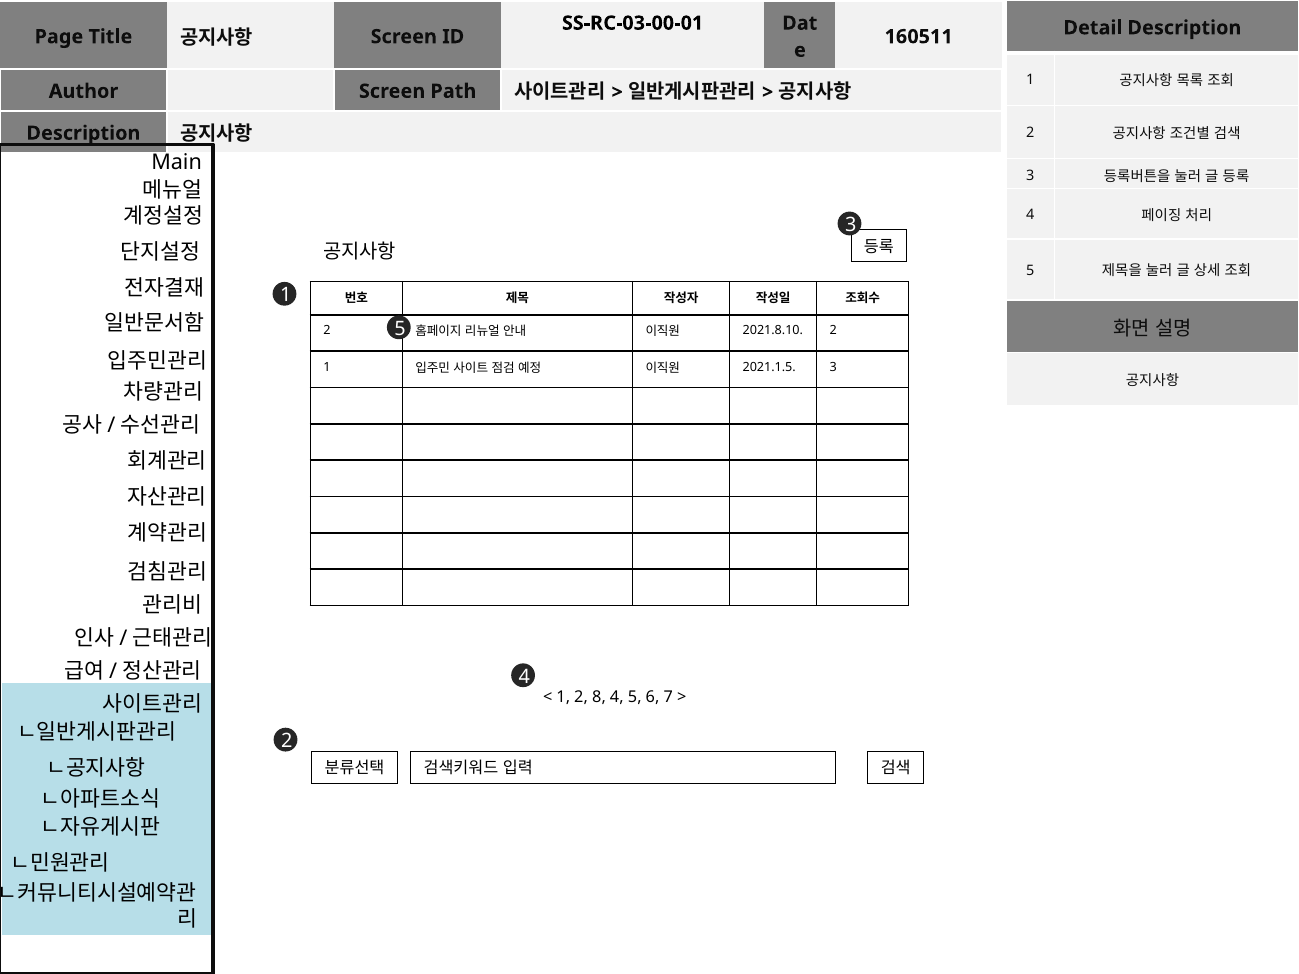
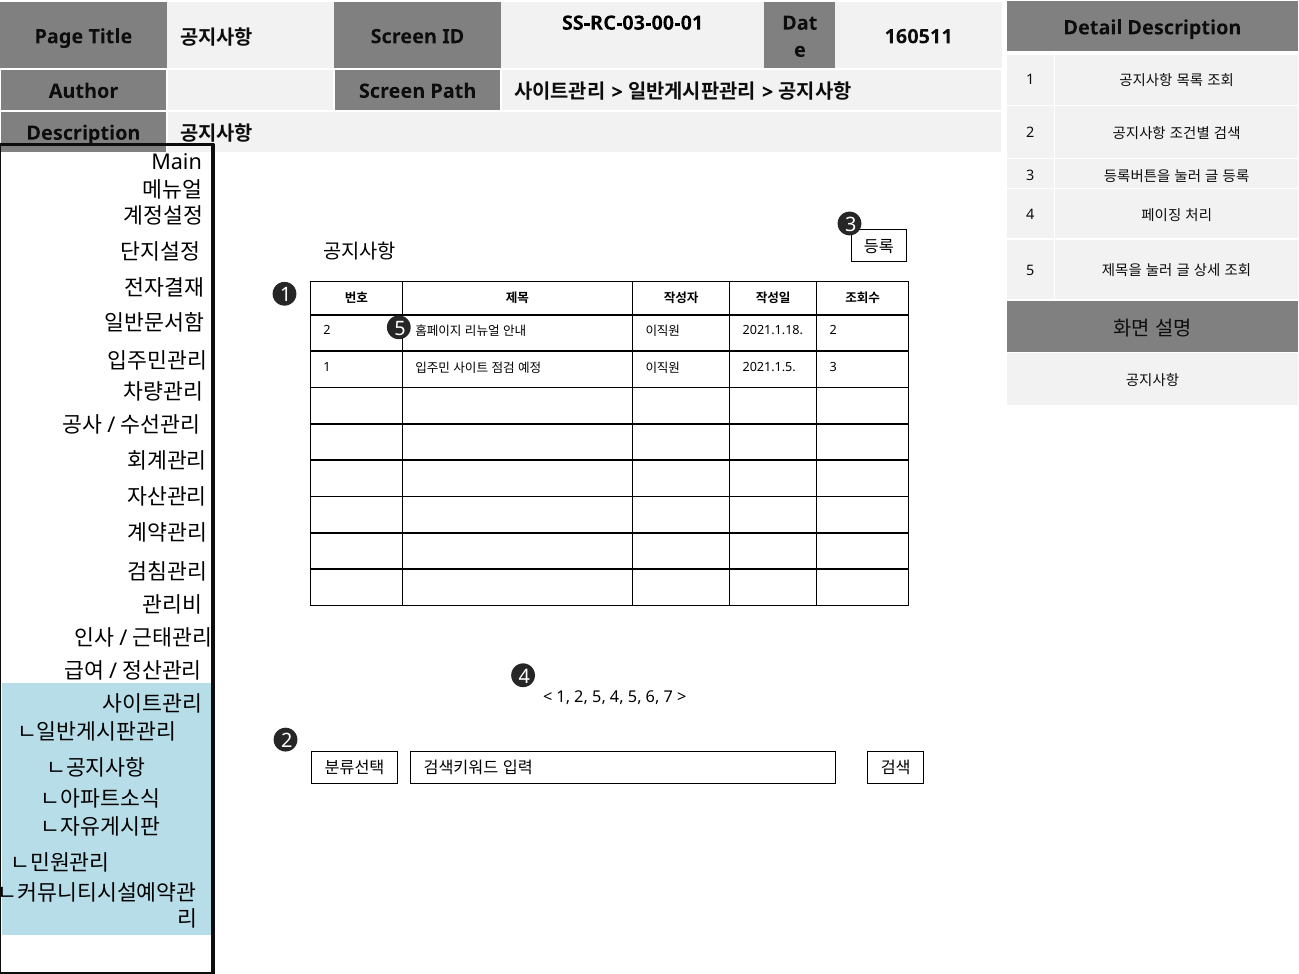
2021.8.10: 2021.8.10 -> 2021.1.18
2 8: 8 -> 5
